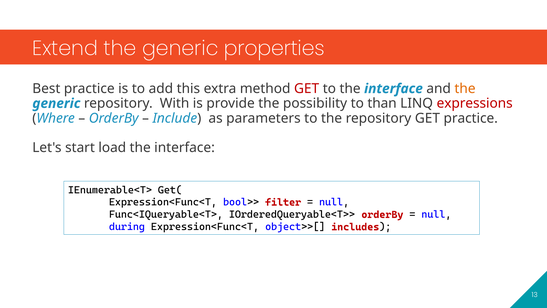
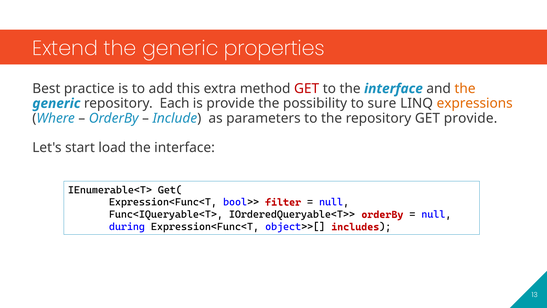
With: With -> Each
than: than -> sure
expressions colour: red -> orange
GET practice: practice -> provide
